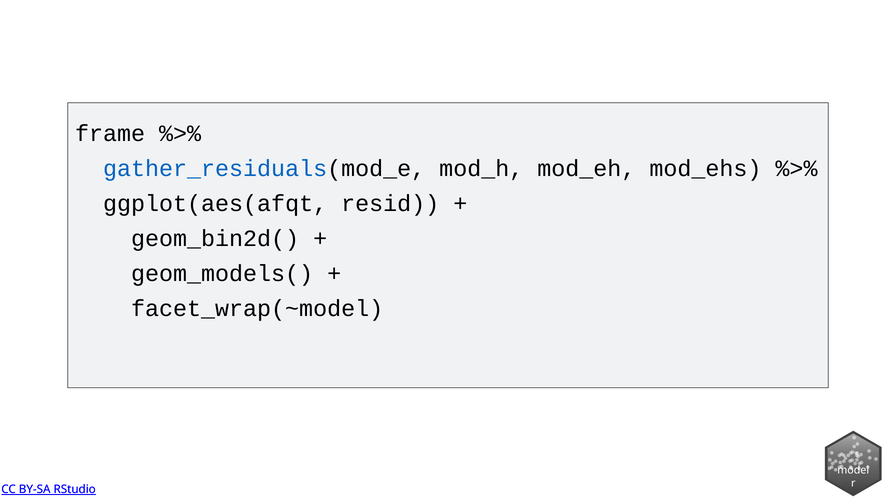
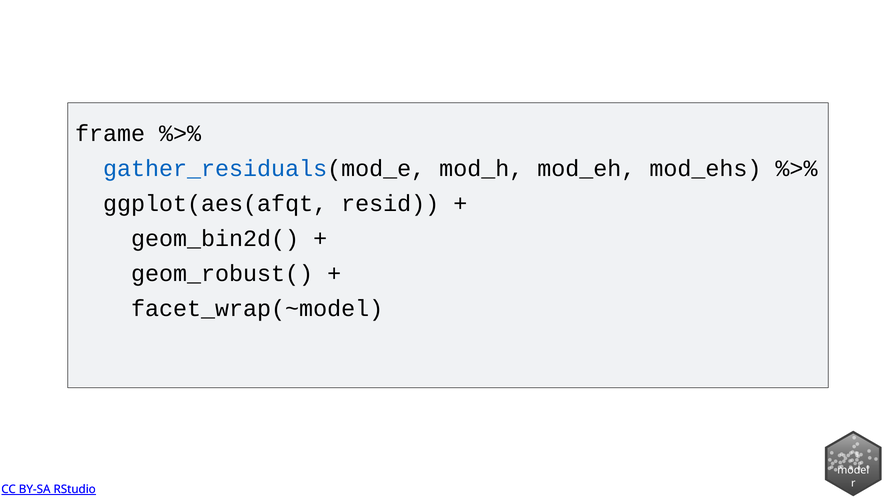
geom_models(: geom_models( -> geom_robust(
